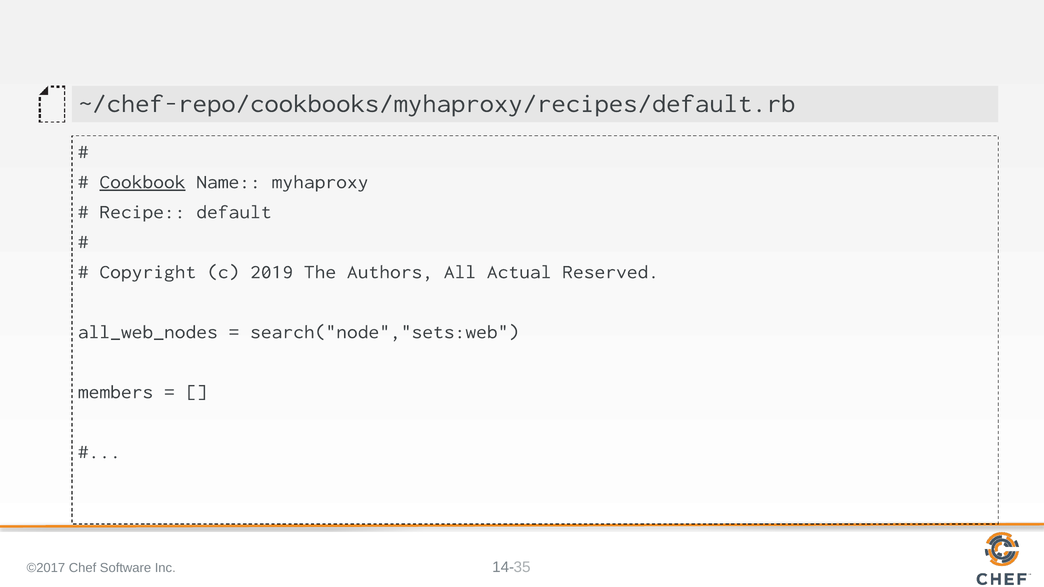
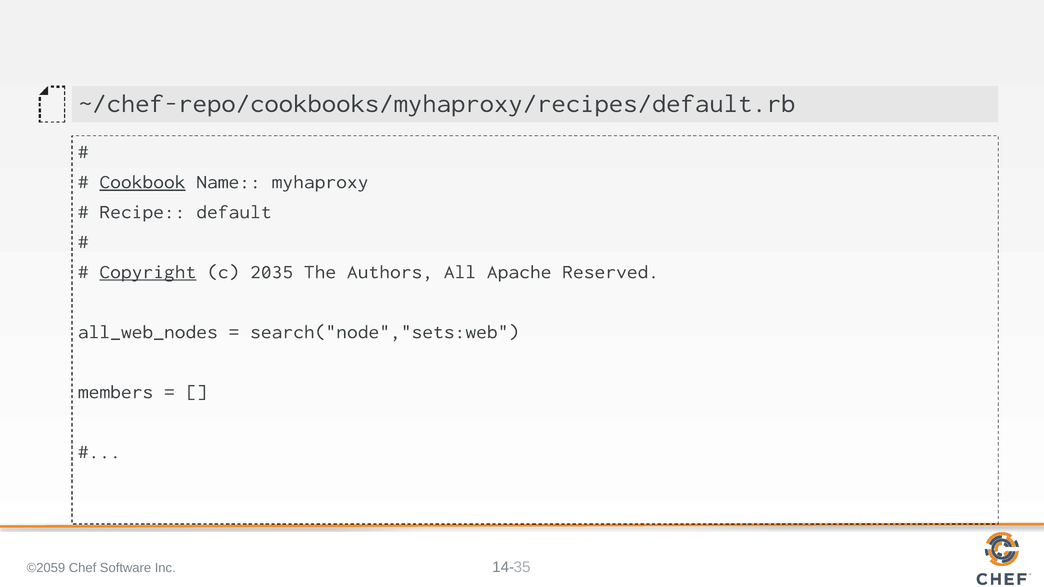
Copyright underline: none -> present
2019: 2019 -> 2035
Actual: Actual -> Apache
©2017: ©2017 -> ©2059
